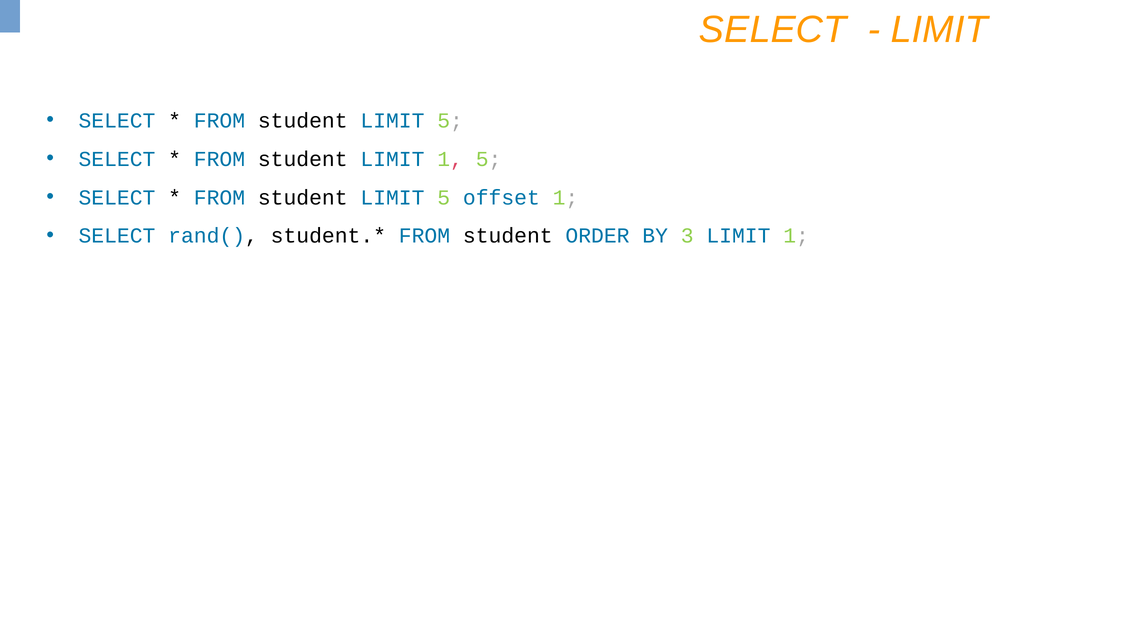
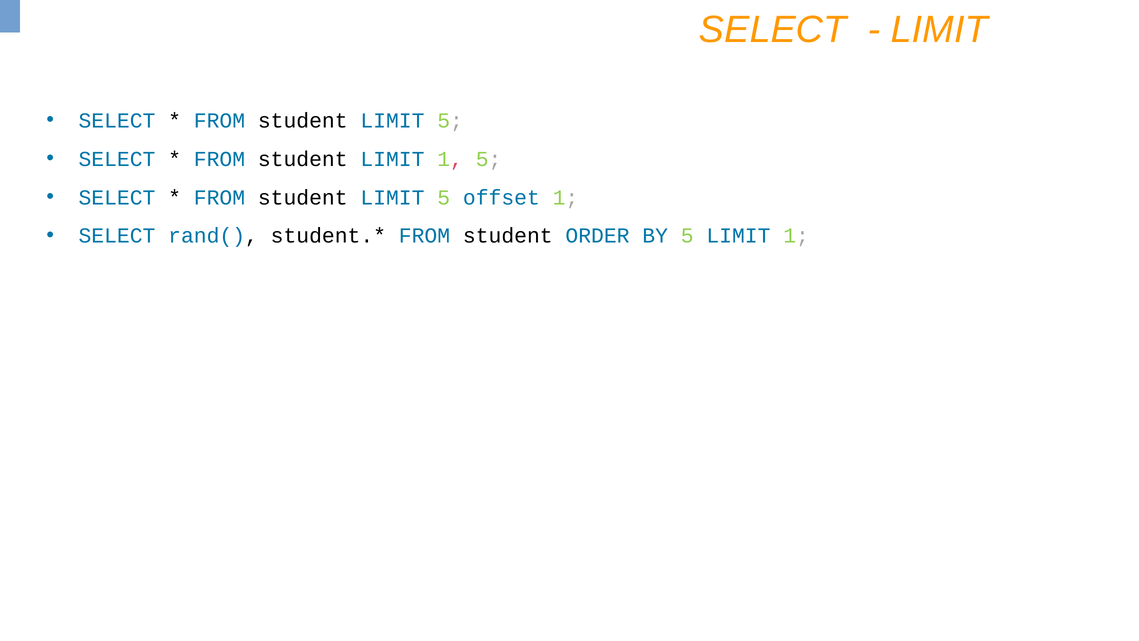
BY 3: 3 -> 5
